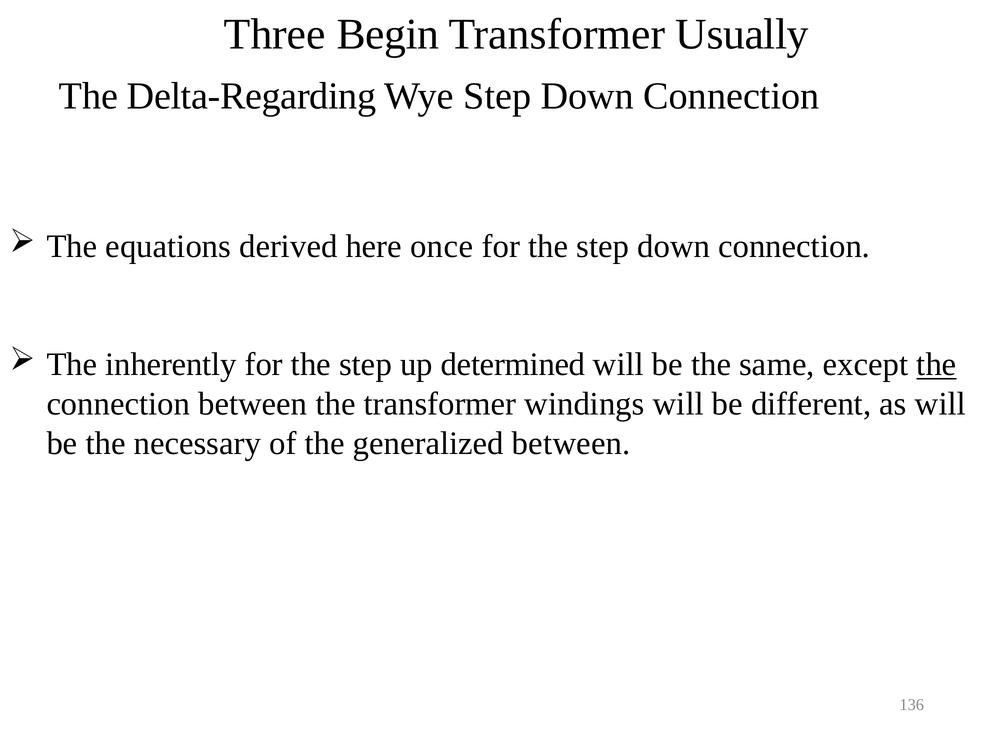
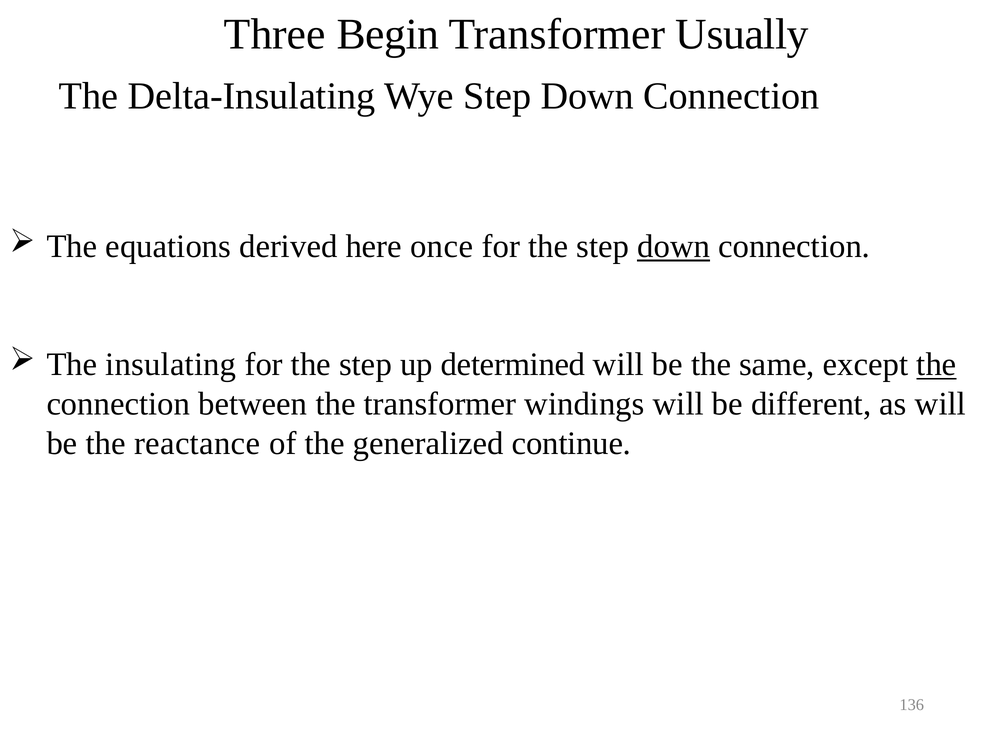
Delta-Regarding: Delta-Regarding -> Delta-Insulating
down at (674, 246) underline: none -> present
inherently: inherently -> insulating
necessary: necessary -> reactance
generalized between: between -> continue
